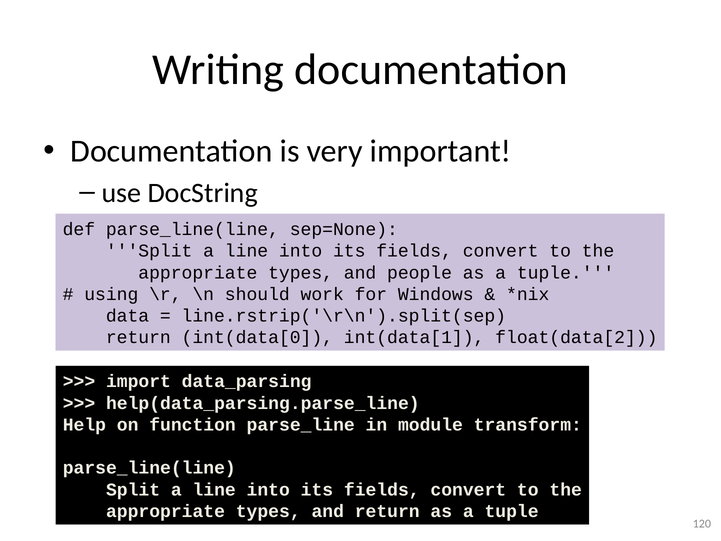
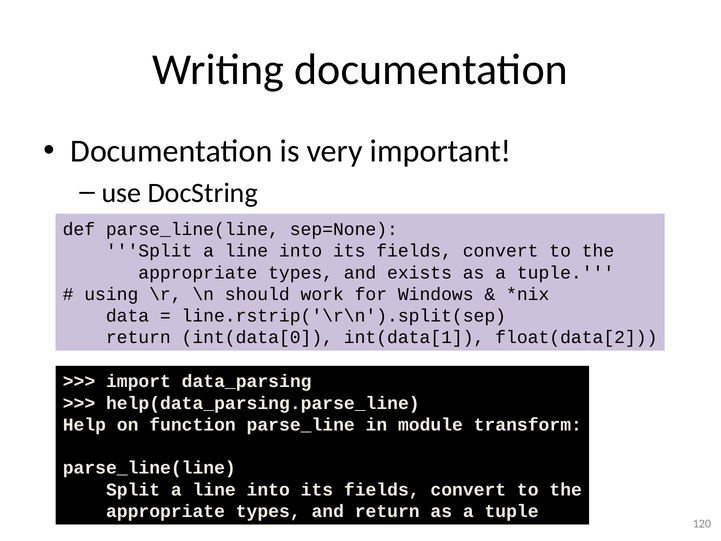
people: people -> exists
